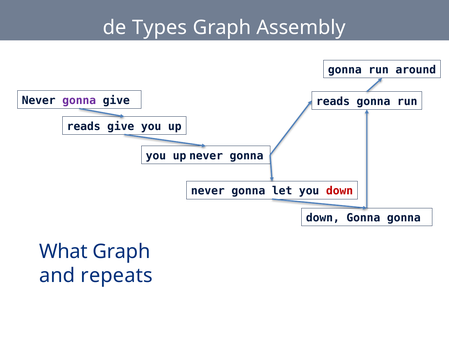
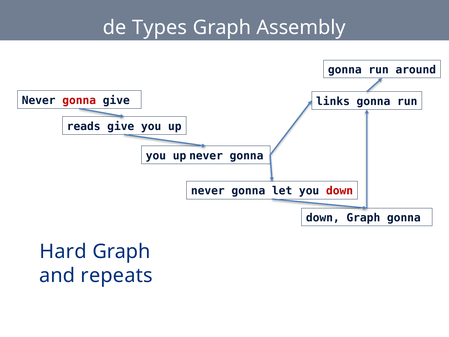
gonna at (79, 100) colour: purple -> red
reads at (333, 101): reads -> links
down Gonna: Gonna -> Graph
What: What -> Hard
